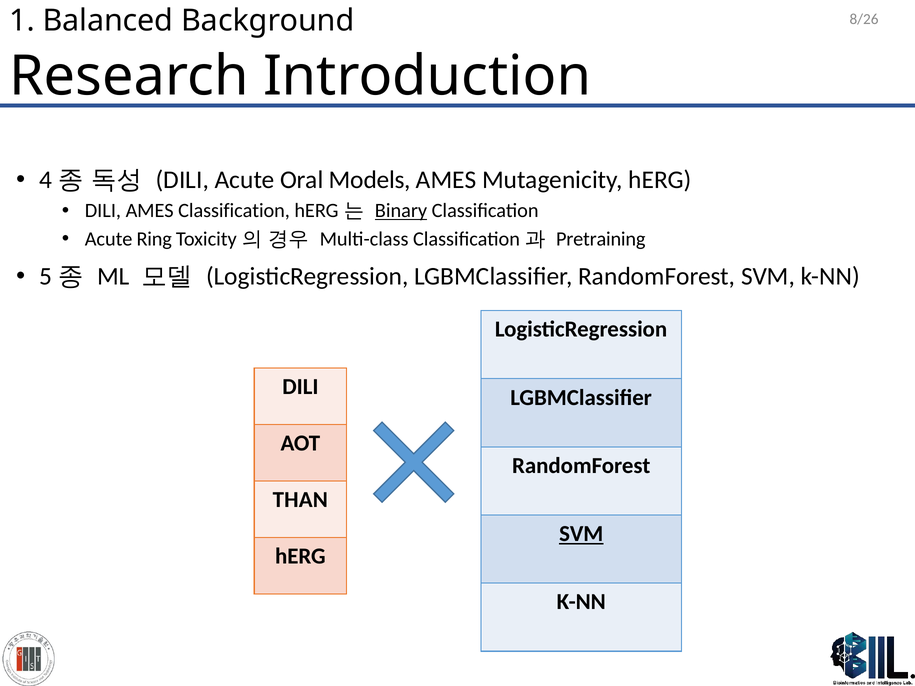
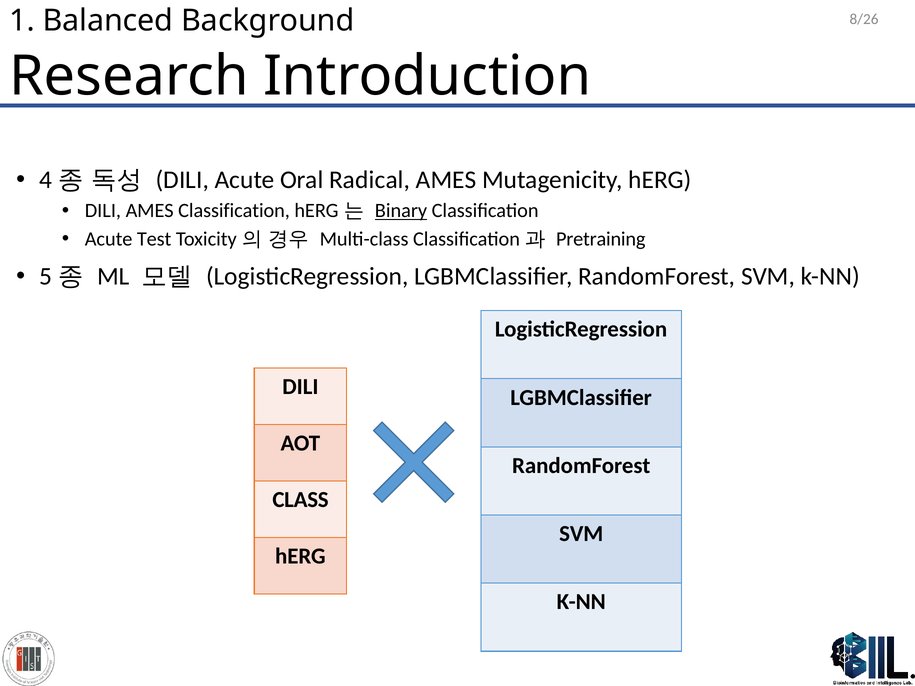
Models: Models -> Radical
Ring: Ring -> Test
THAN: THAN -> CLASS
SVM at (581, 534) underline: present -> none
